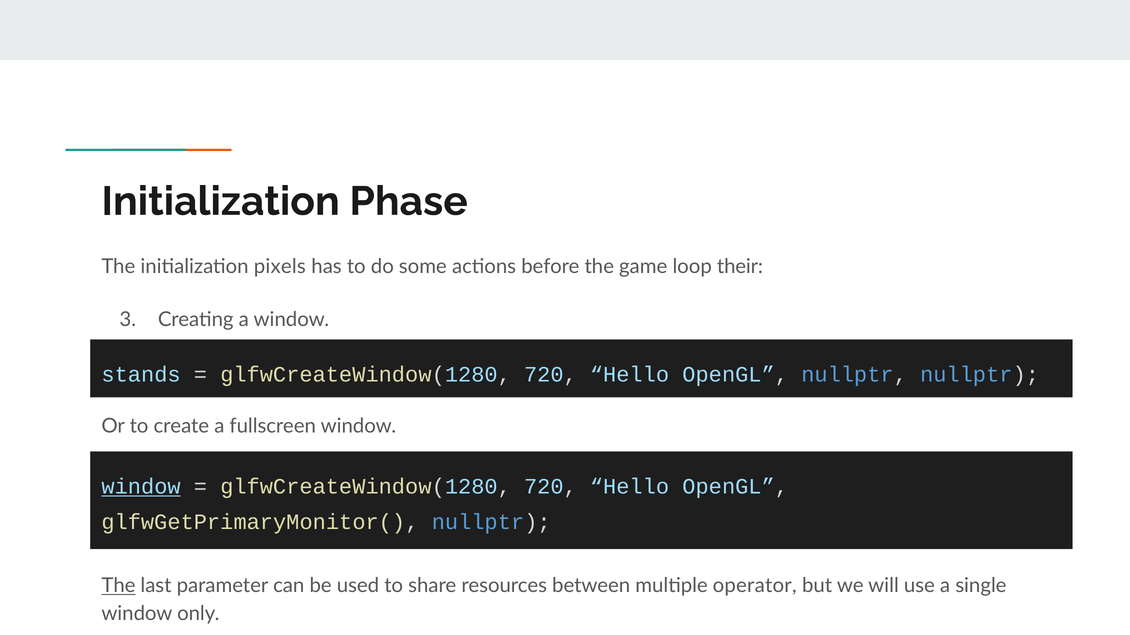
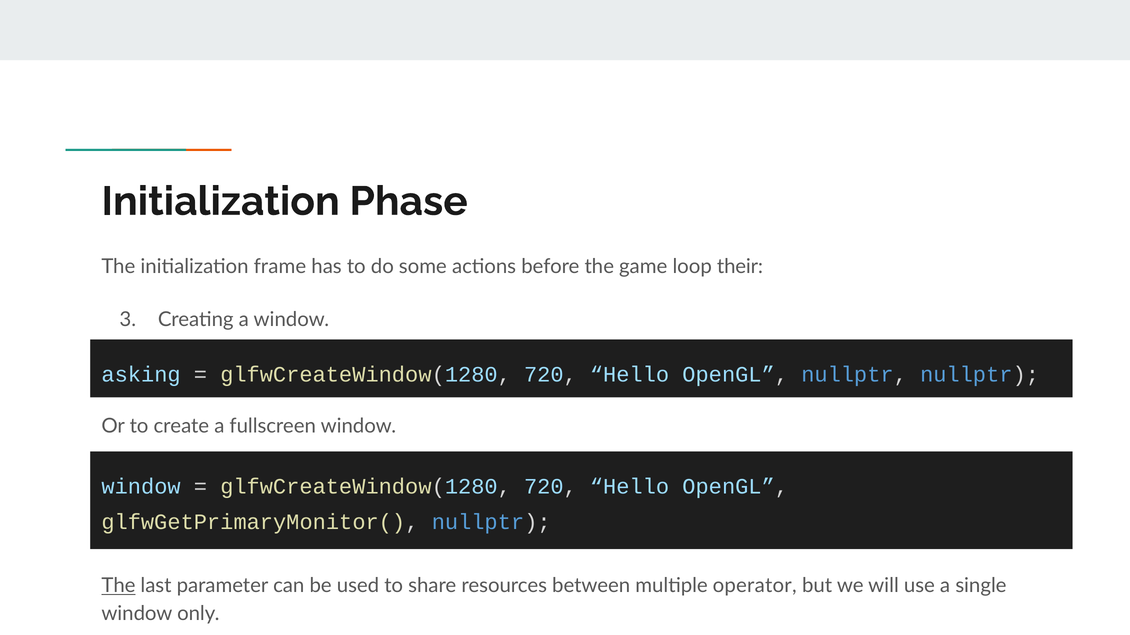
pixels: pixels -> frame
stands: stands -> asking
window at (141, 487) underline: present -> none
